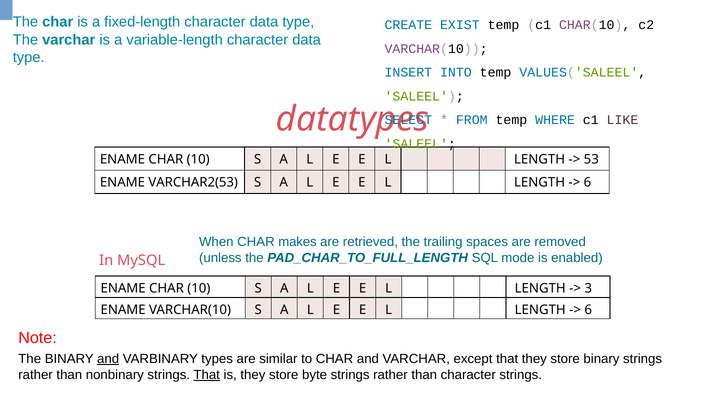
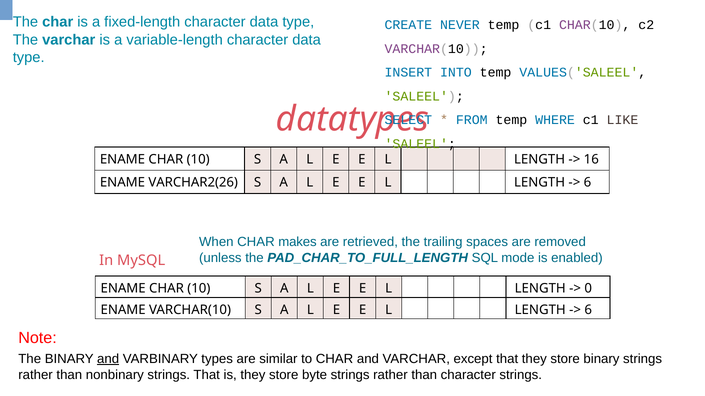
EXIST: EXIST -> NEVER
53: 53 -> 16
VARCHAR2(53: VARCHAR2(53 -> VARCHAR2(26
3: 3 -> 0
That at (207, 375) underline: present -> none
